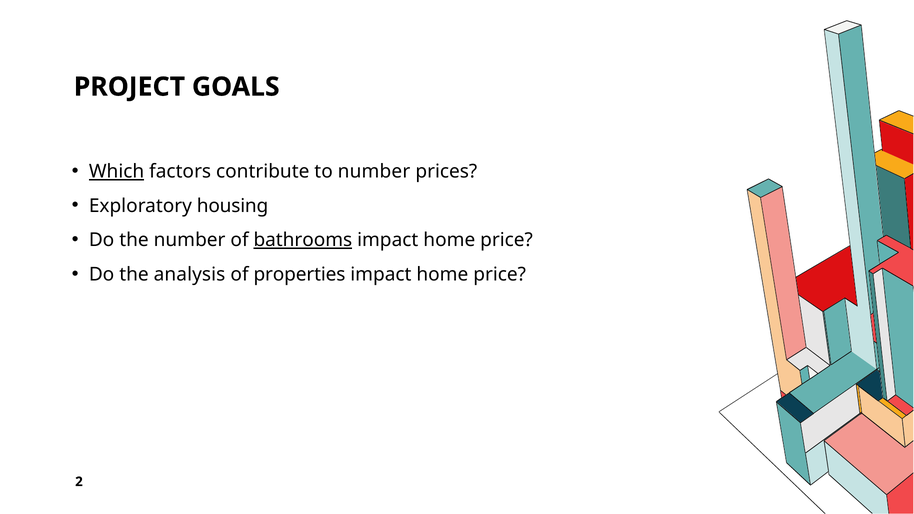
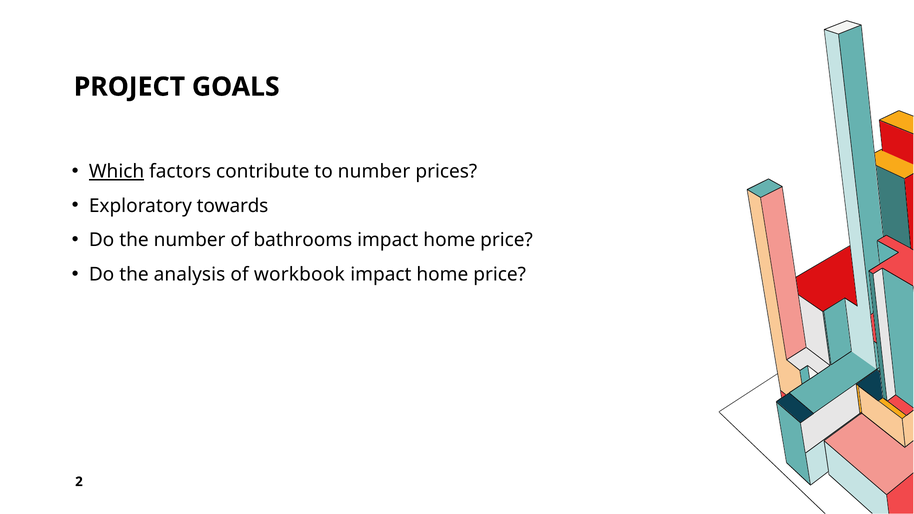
housing: housing -> towards
bathrooms underline: present -> none
properties: properties -> workbook
